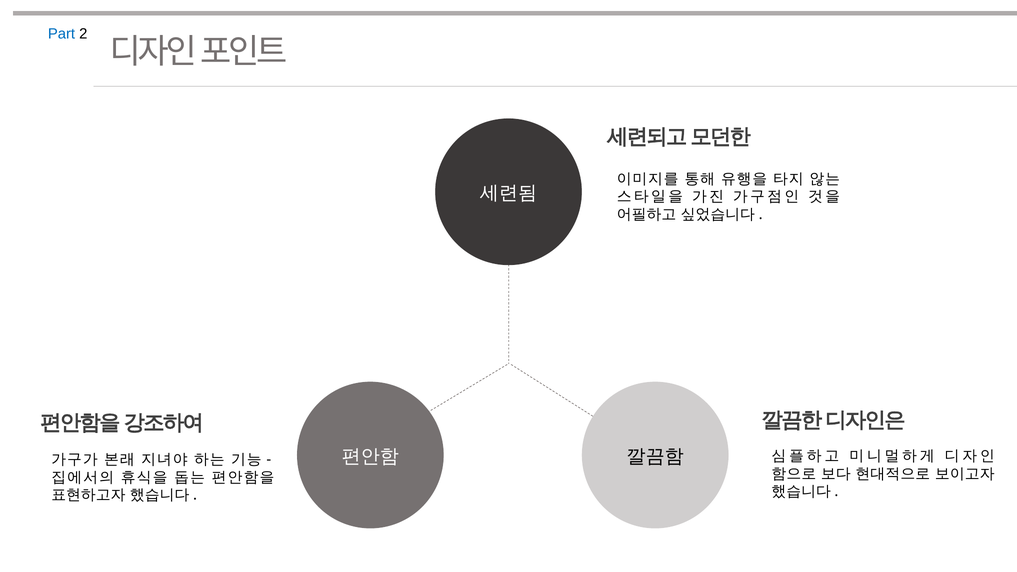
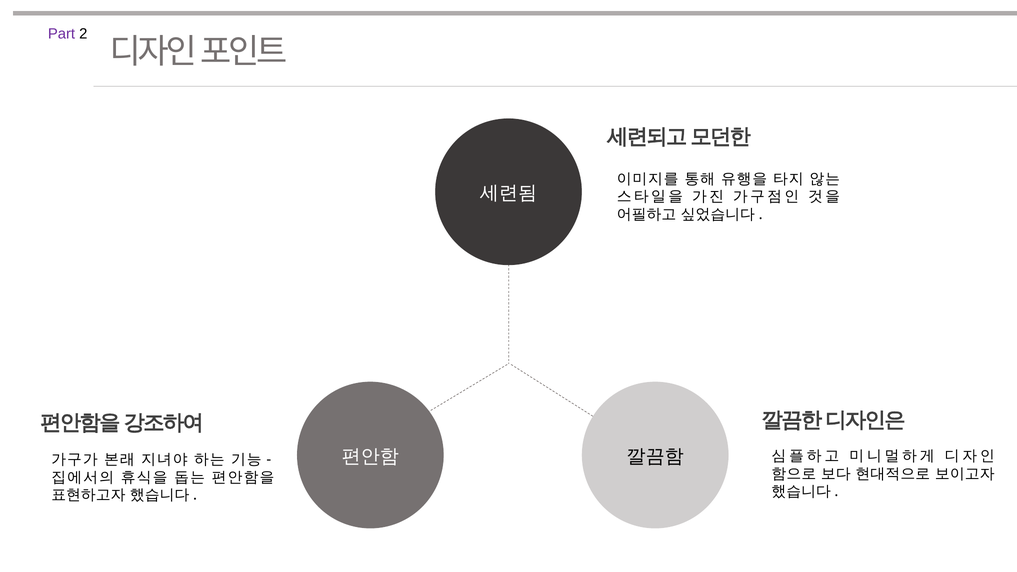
Part colour: blue -> purple
